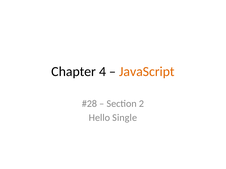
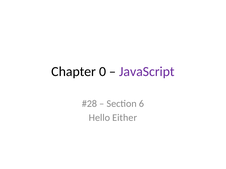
4: 4 -> 0
JavaScript colour: orange -> purple
2: 2 -> 6
Single: Single -> Either
